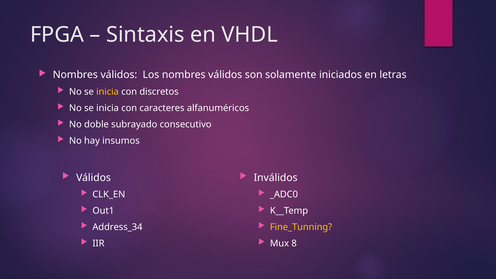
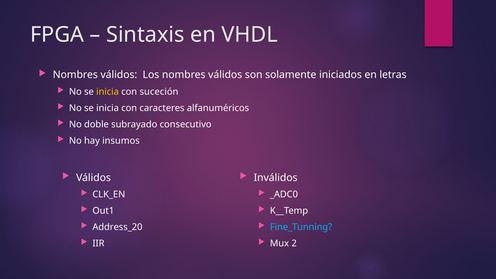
discretos: discretos -> suceción
Address_34: Address_34 -> Address_20
Fine_Tunning colour: yellow -> light blue
8: 8 -> 2
